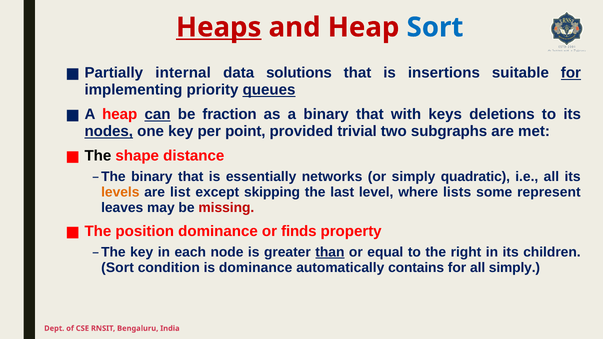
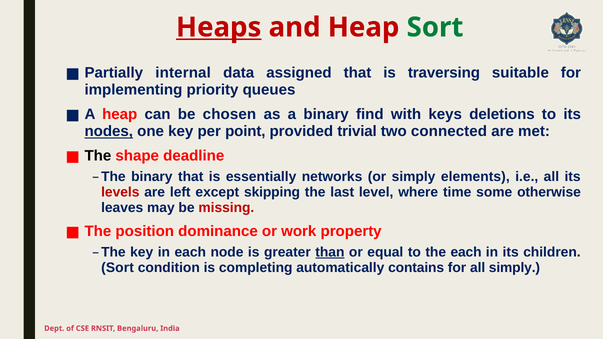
Sort at (435, 27) colour: blue -> green
solutions: solutions -> assigned
insertions: insertions -> traversing
for at (571, 73) underline: present -> none
queues underline: present -> none
can underline: present -> none
fraction: fraction -> chosen
a binary that: that -> find
subgraphs: subgraphs -> connected
distance: distance -> deadline
quadratic: quadratic -> elements
levels colour: orange -> red
list: list -> left
lists: lists -> time
represent: represent -> otherwise
finds: finds -> work
the right: right -> each
is dominance: dominance -> completing
